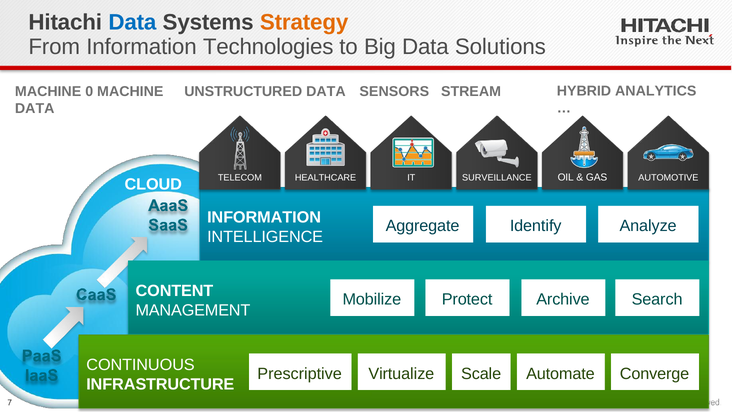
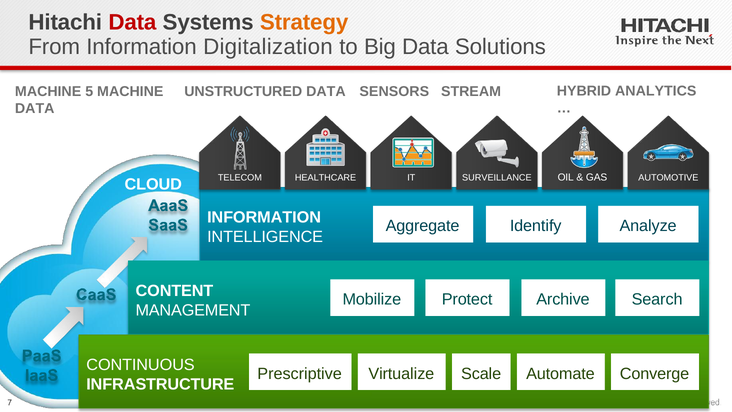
Data at (132, 22) colour: blue -> red
Technologies: Technologies -> Digitalization
0: 0 -> 5
